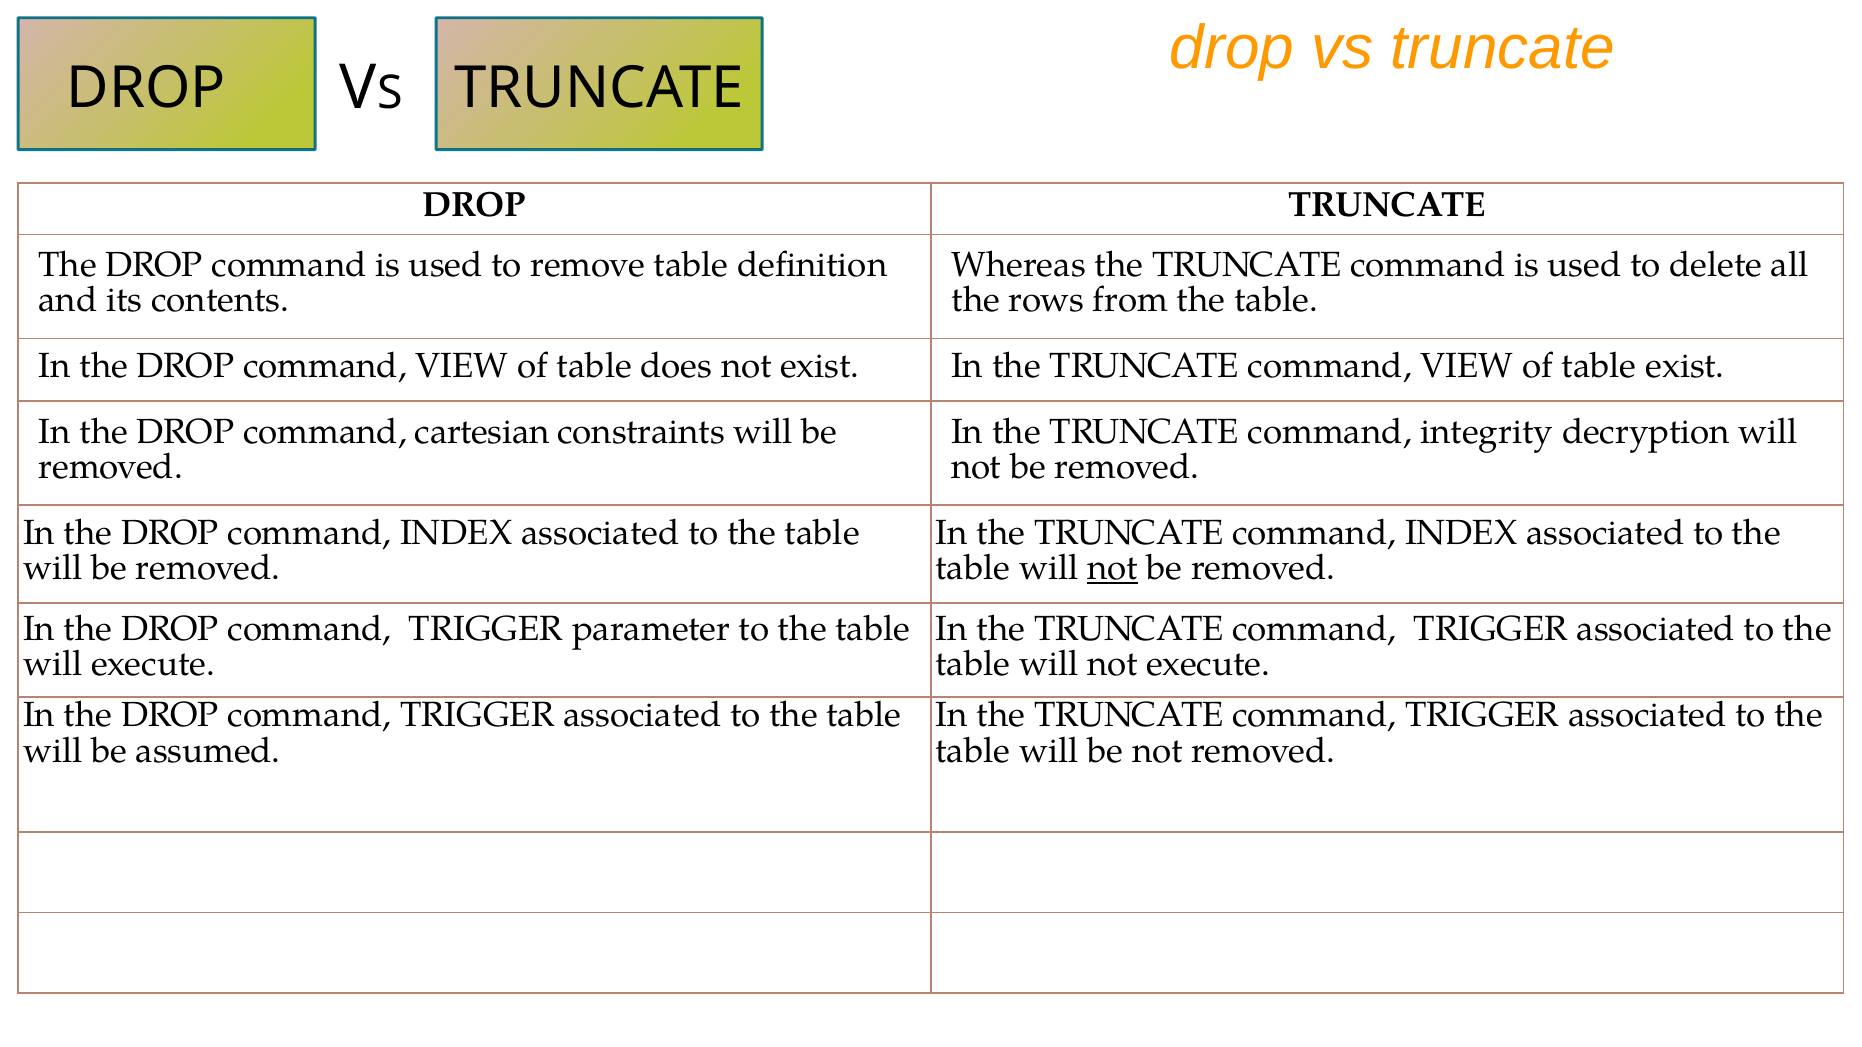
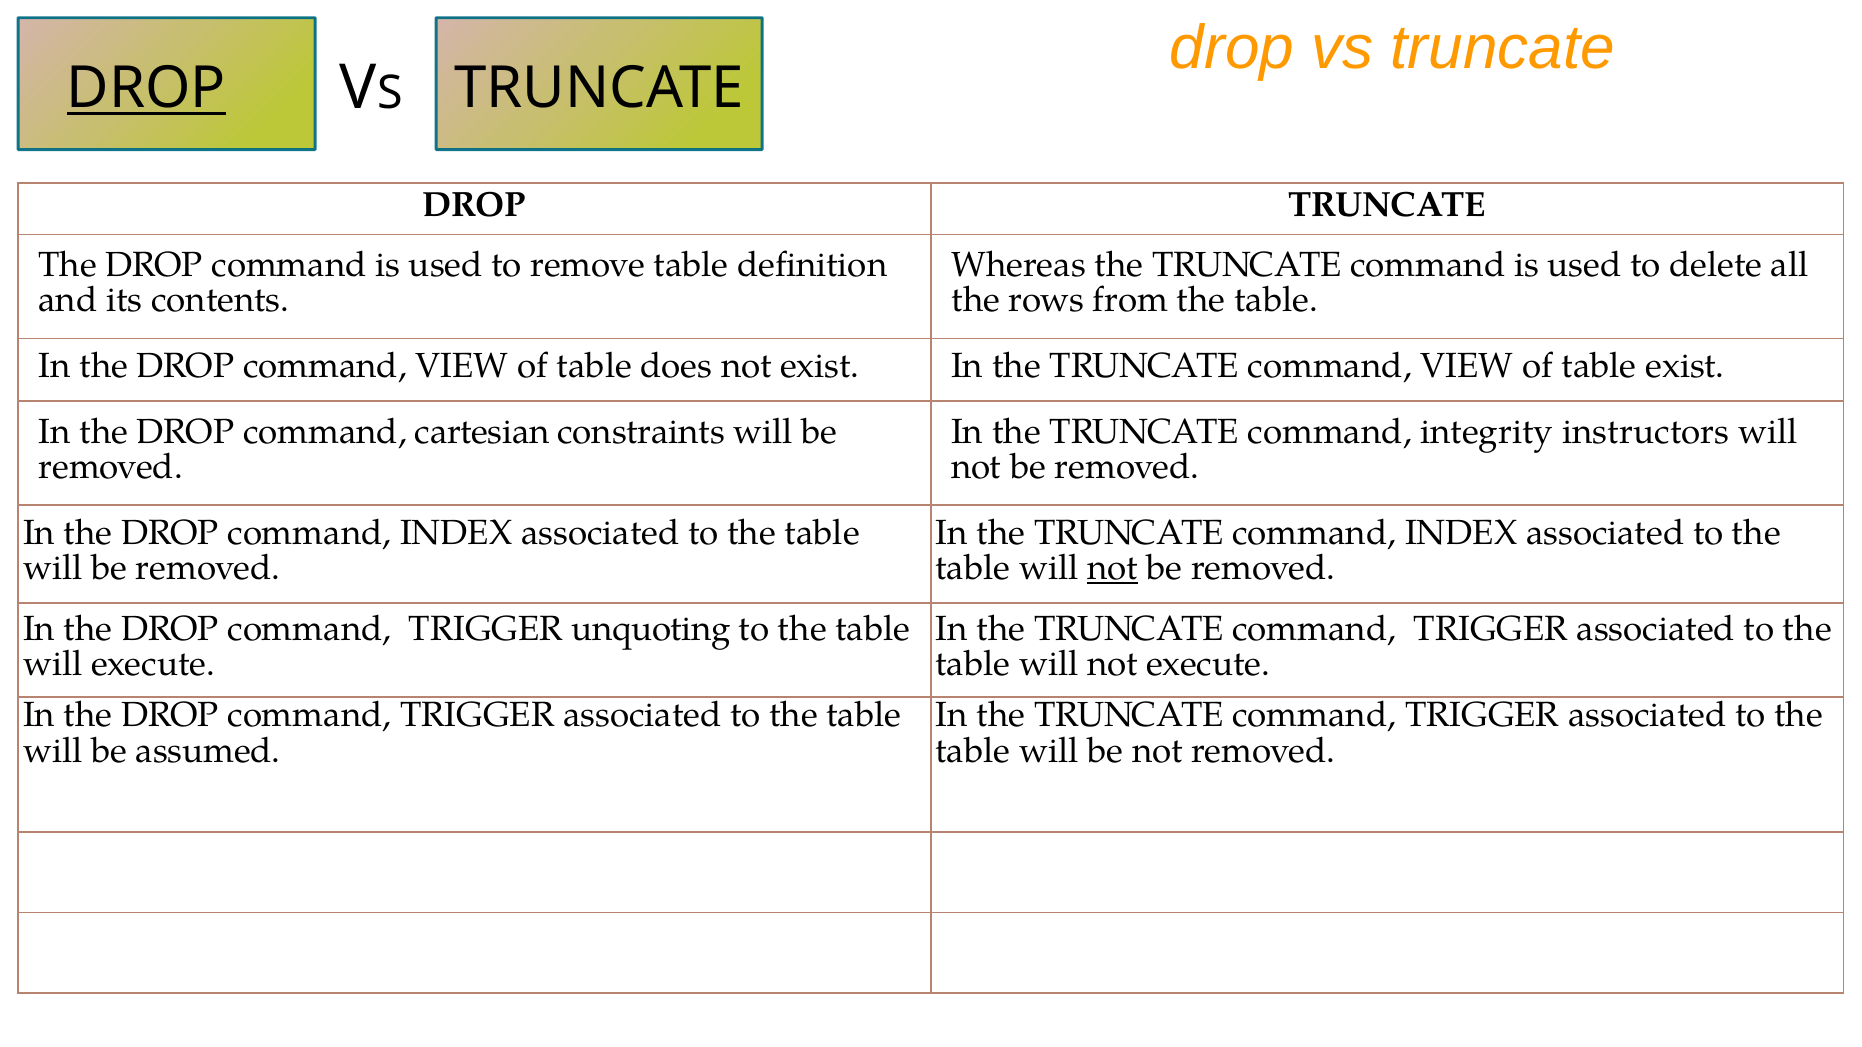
DROP at (147, 88) underline: none -> present
decryption: decryption -> instructors
parameter: parameter -> unquoting
